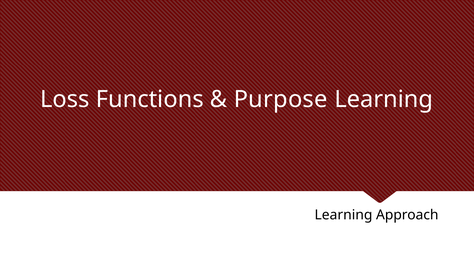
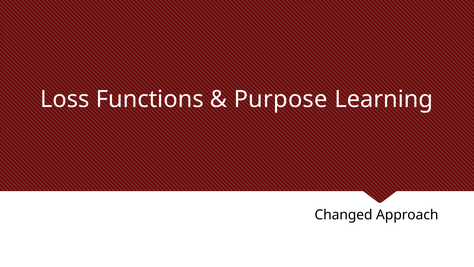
Learning at (343, 215): Learning -> Changed
